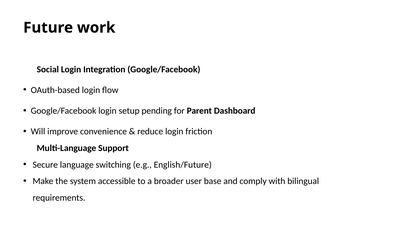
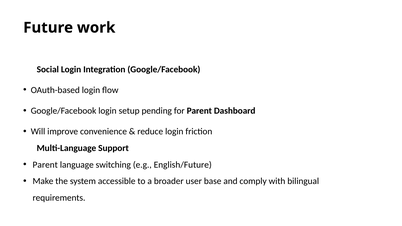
Secure at (45, 165): Secure -> Parent
